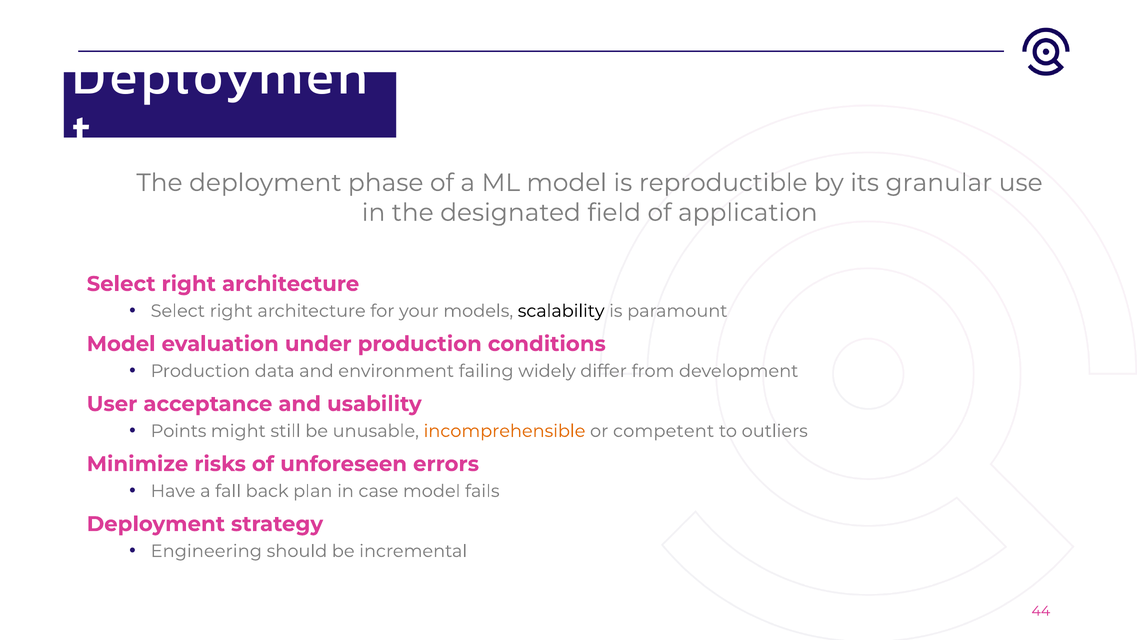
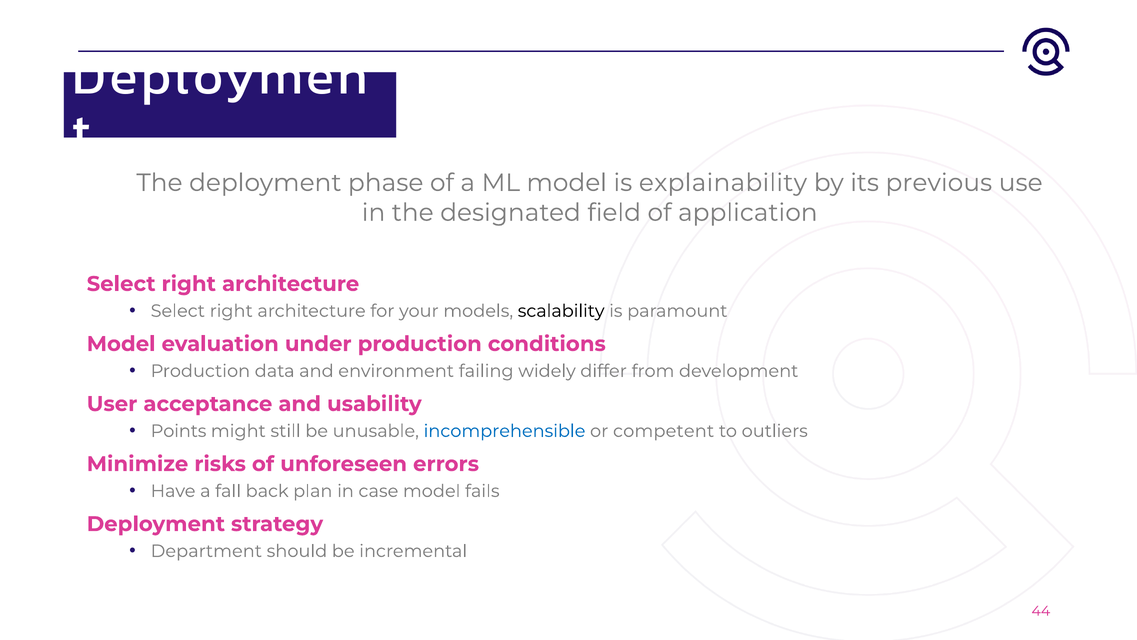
reproductible: reproductible -> explainability
granular: granular -> previous
incomprehensible colour: orange -> blue
Engineering: Engineering -> Department
